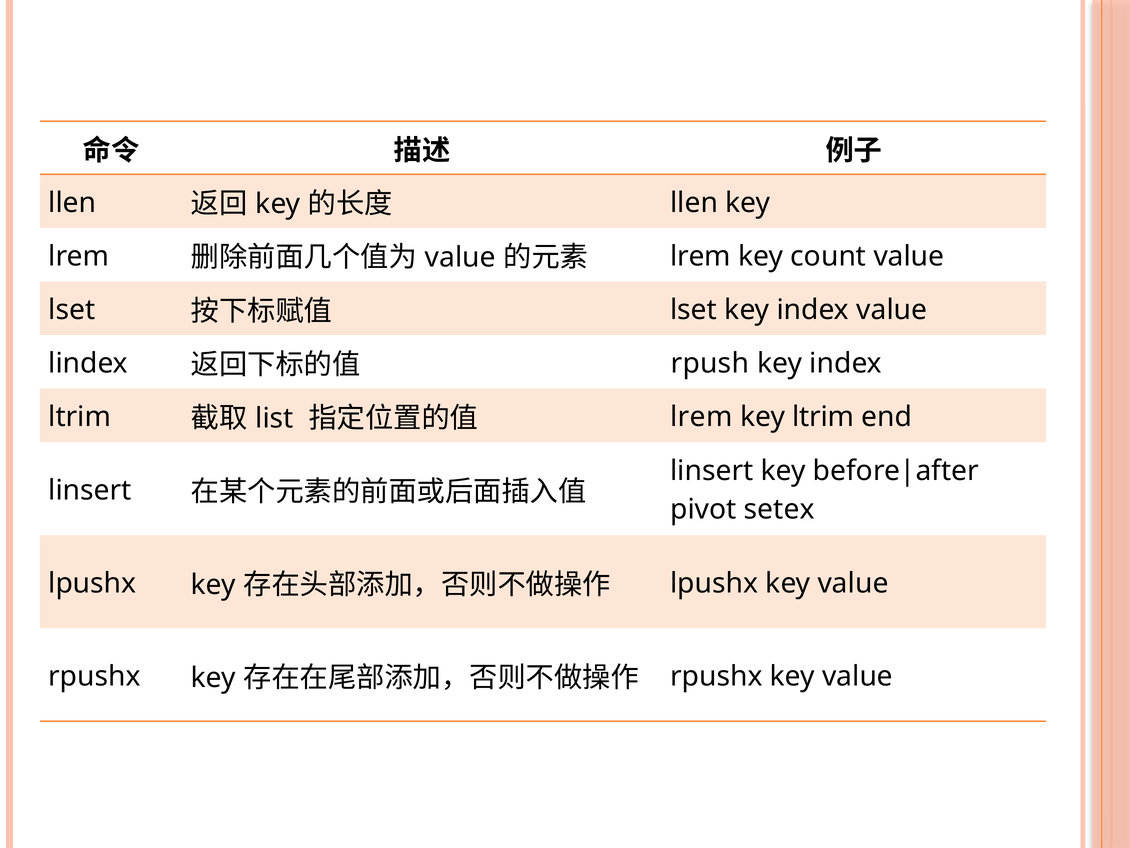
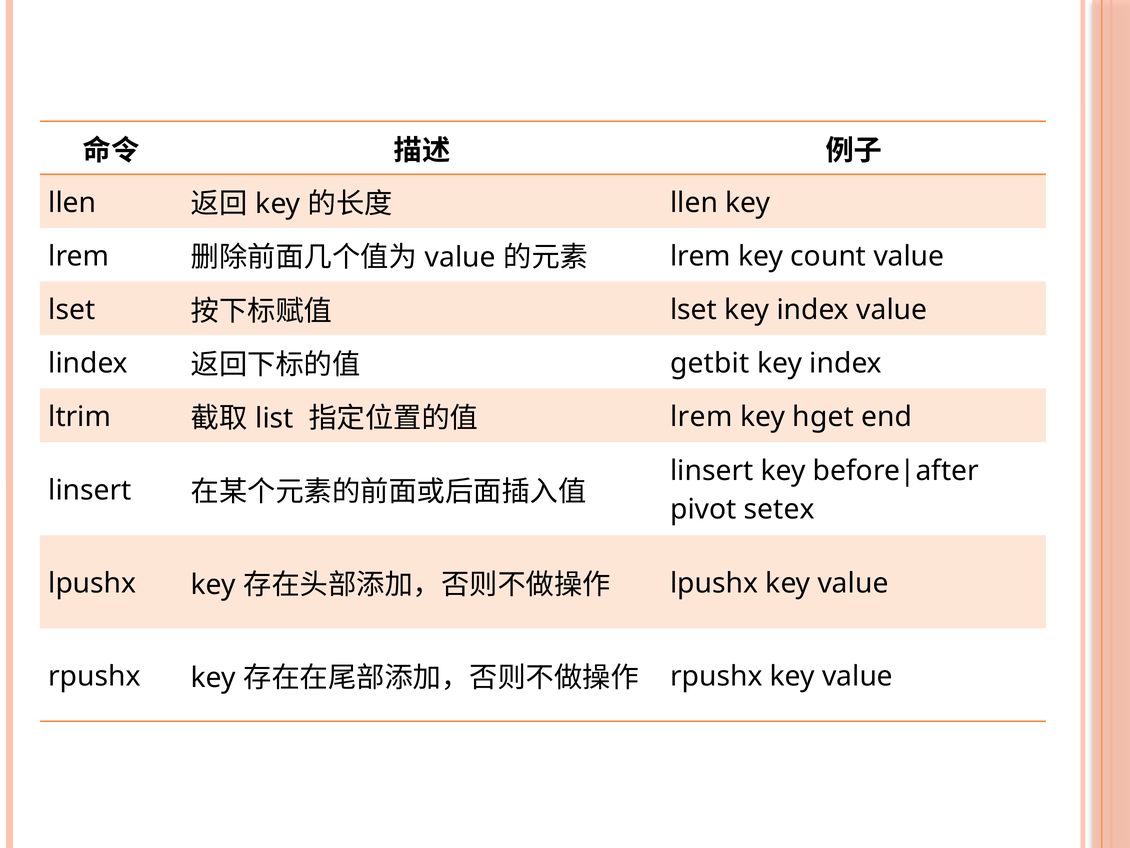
rpush: rpush -> getbit
key ltrim: ltrim -> hget
